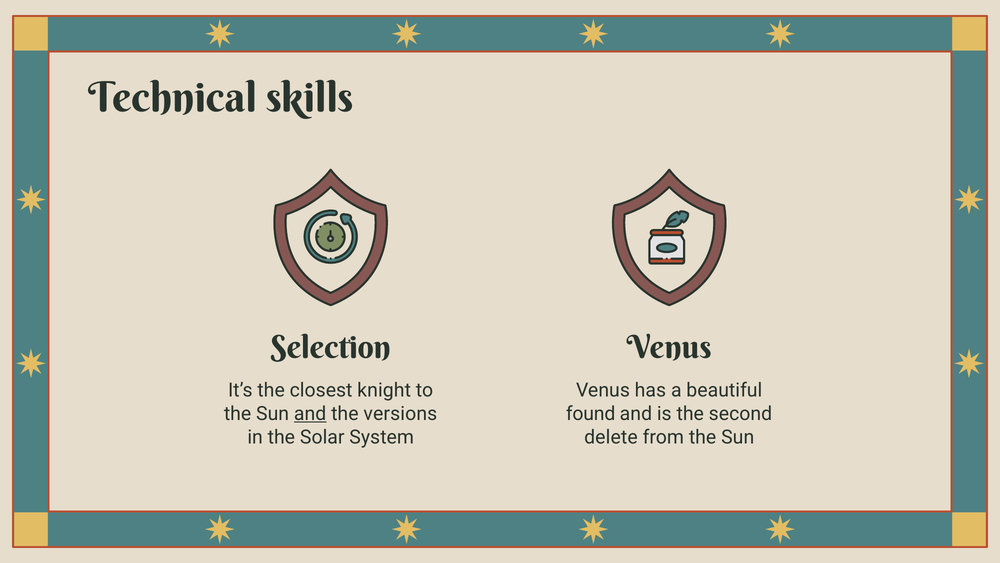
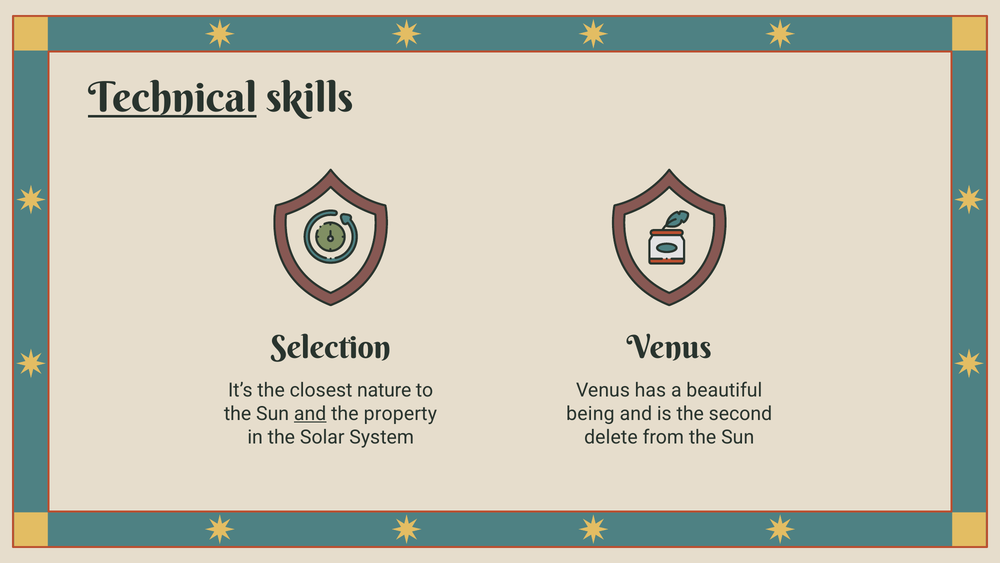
Technical underline: none -> present
knight: knight -> nature
versions: versions -> property
found: found -> being
